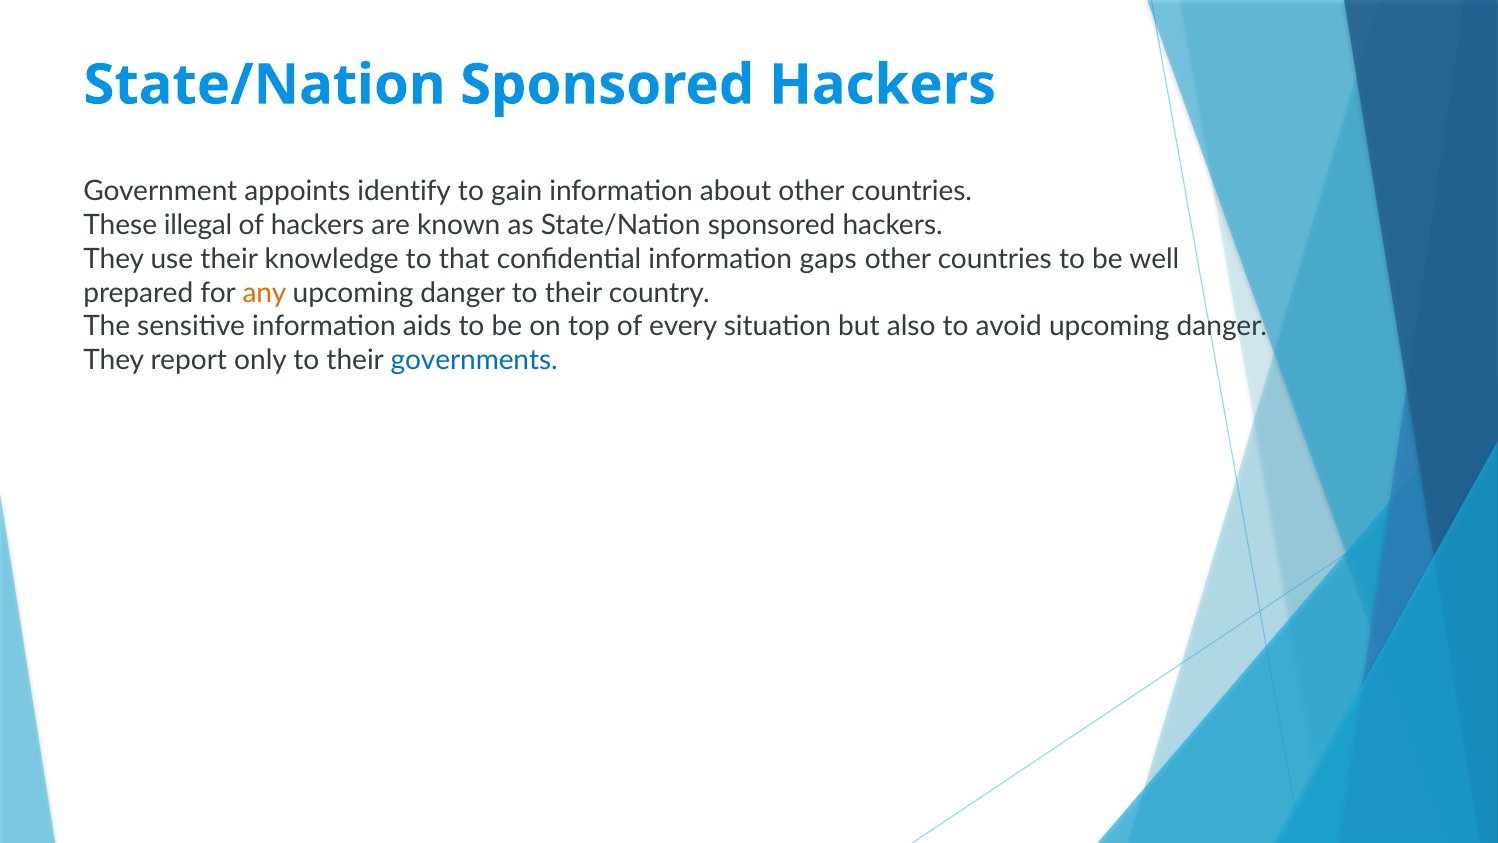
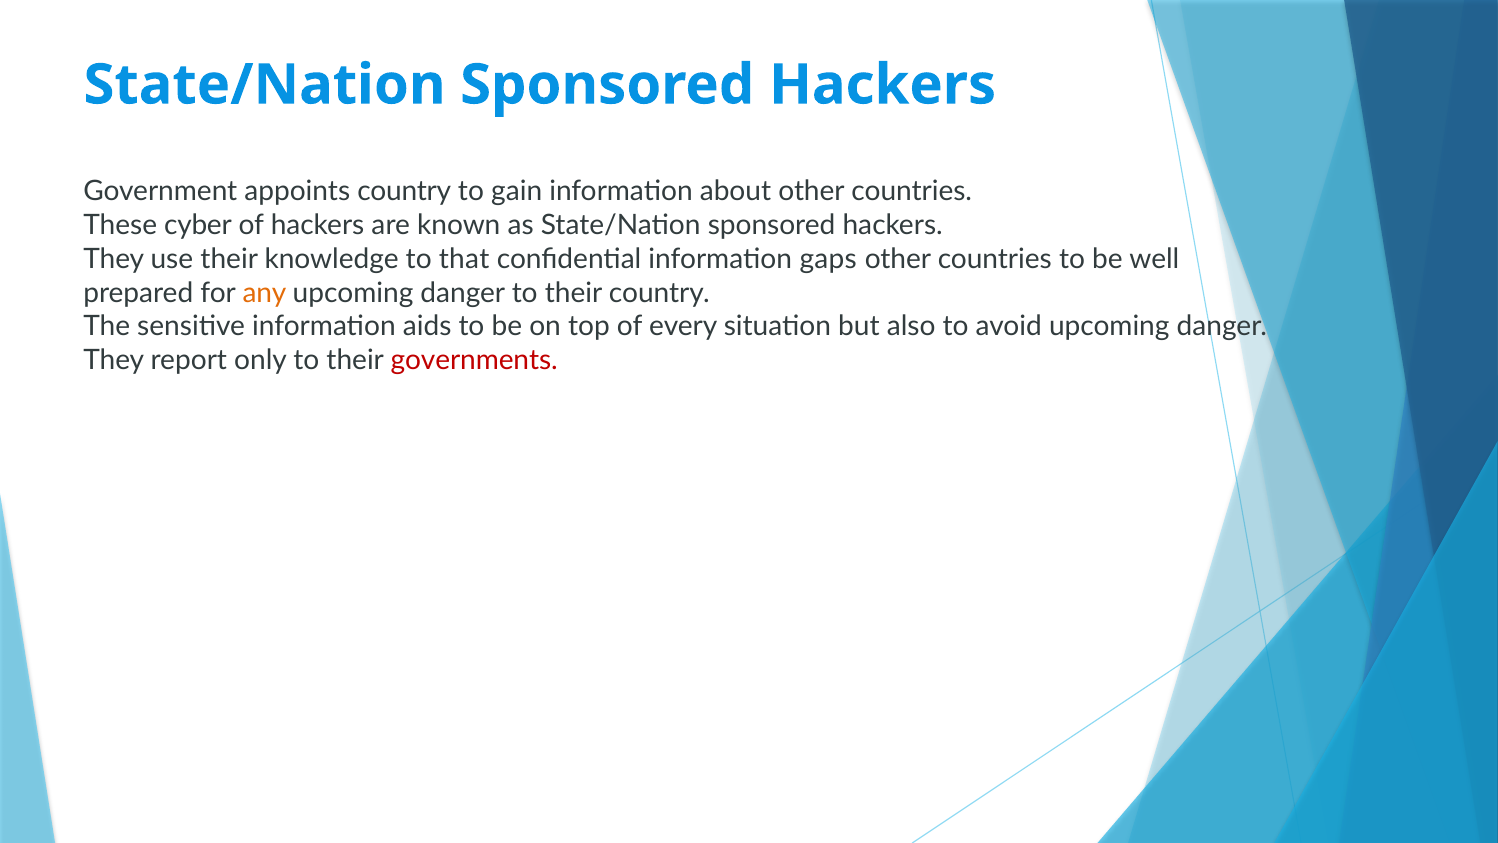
appoints identify: identify -> country
illegal: illegal -> cyber
governments colour: blue -> red
